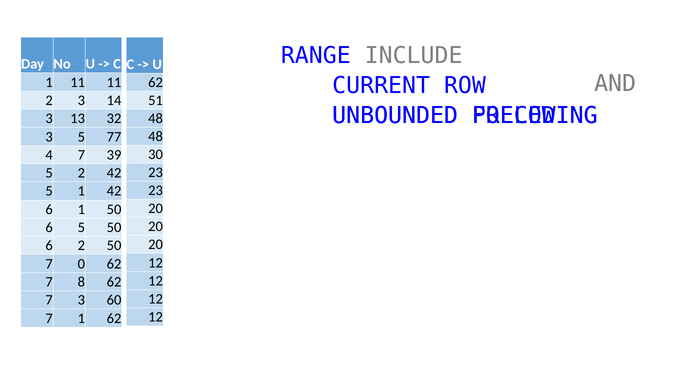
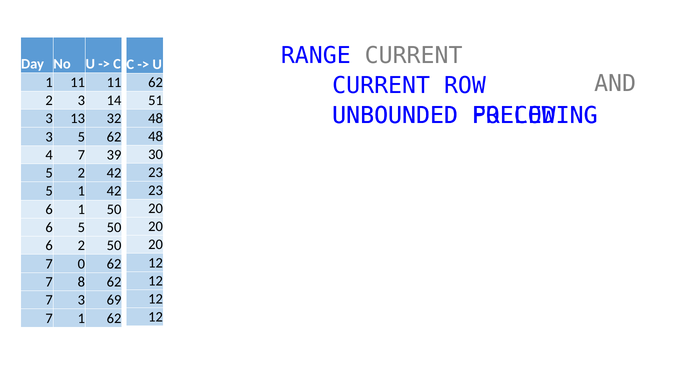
RANGE INCLUDE: INCLUDE -> CURRENT
5 77: 77 -> 62
60: 60 -> 69
